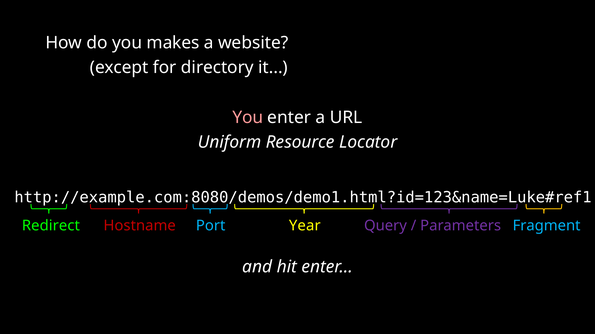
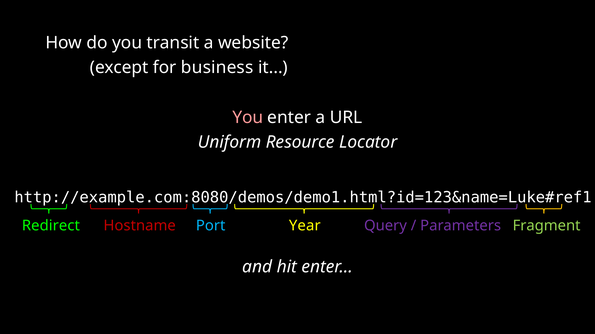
makes: makes -> transit
directory: directory -> business
Fragment colour: light blue -> light green
